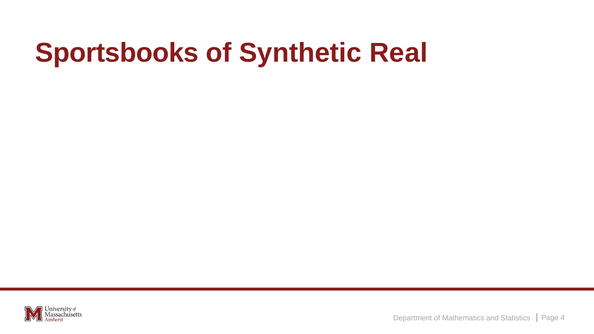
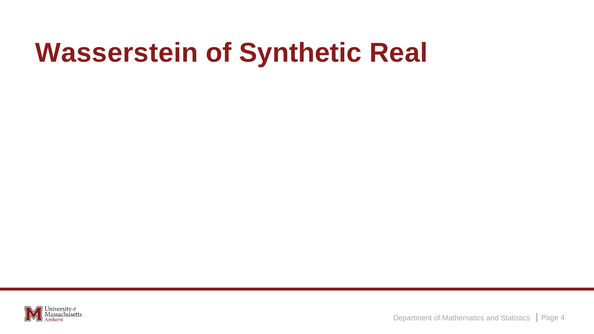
Sportsbooks: Sportsbooks -> Wasserstein
